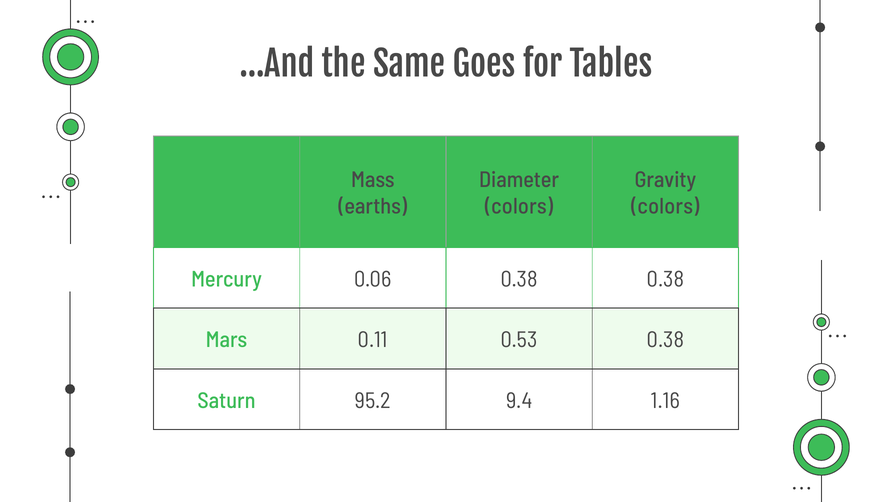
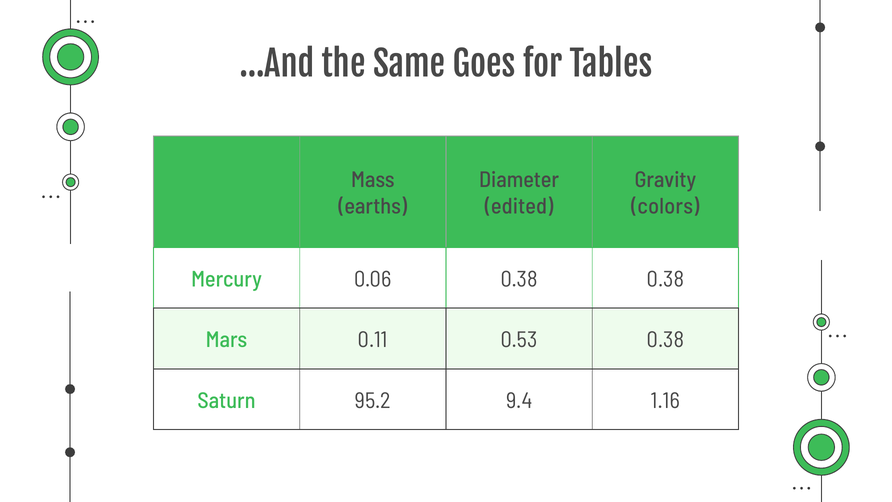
colors at (519, 207): colors -> edited
